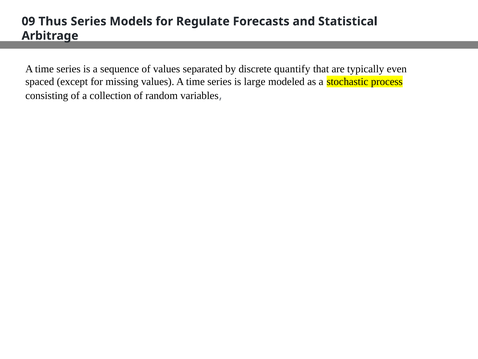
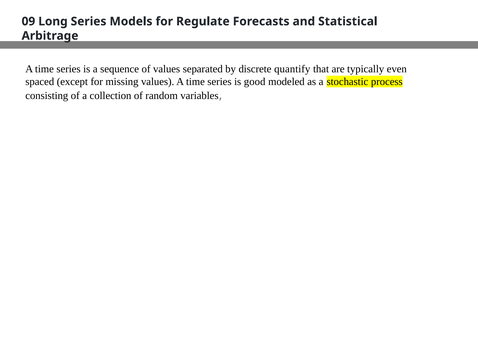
Thus: Thus -> Long
large: large -> good
